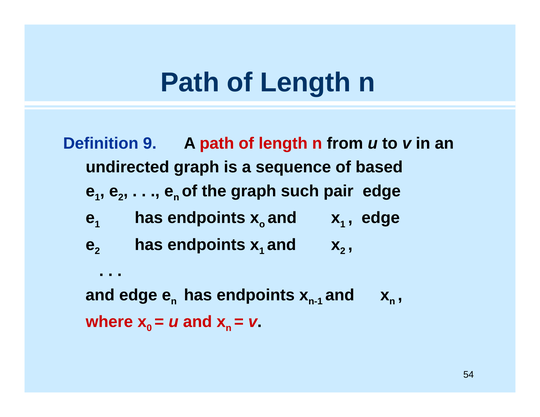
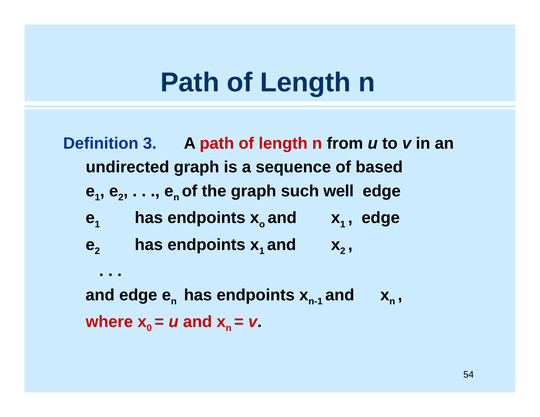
9: 9 -> 3
pair: pair -> well
